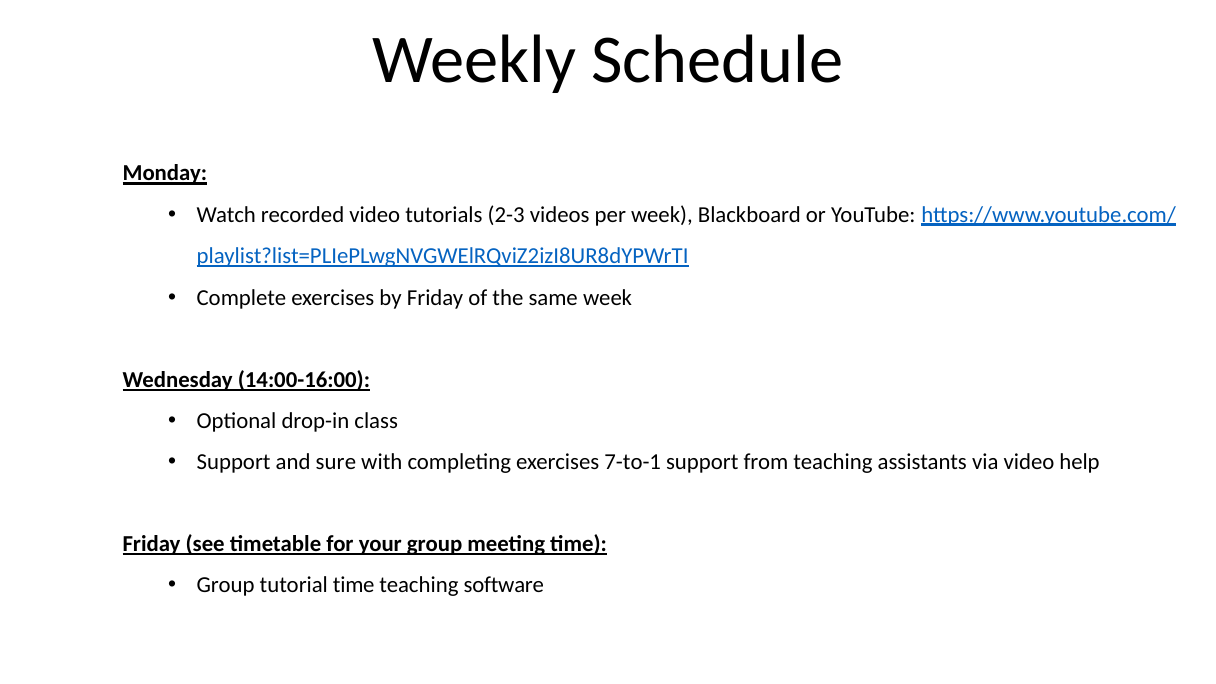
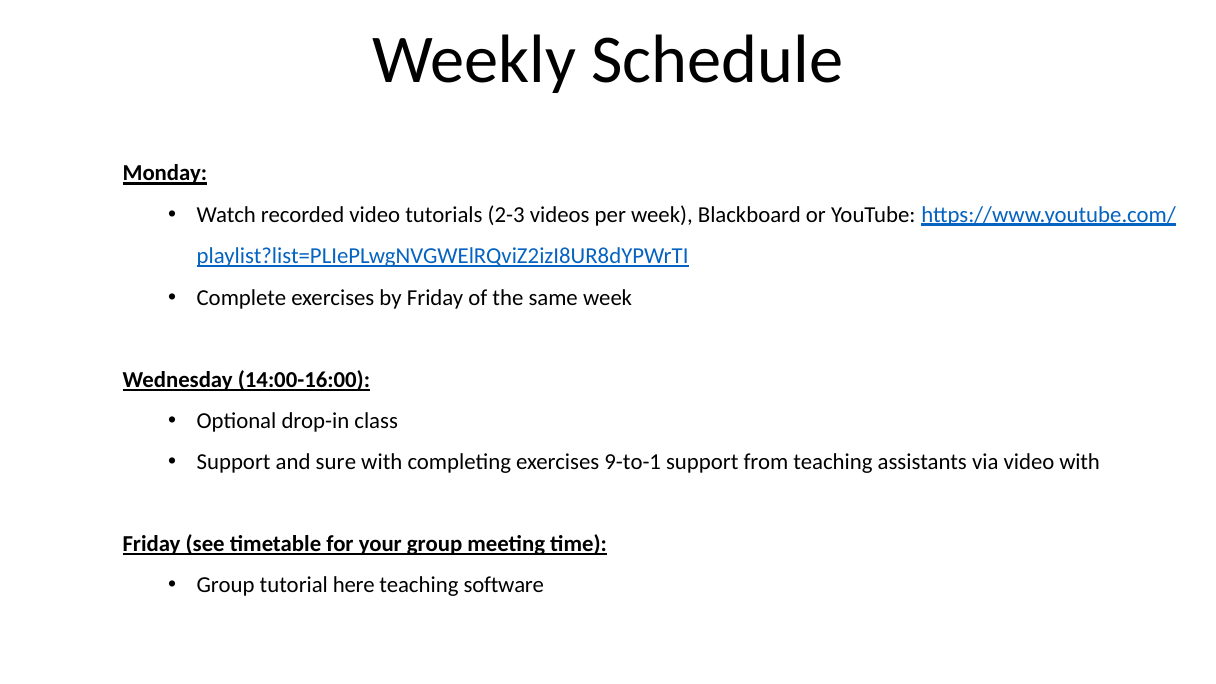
7-to-1: 7-to-1 -> 9-to-1
video help: help -> with
tutorial time: time -> here
